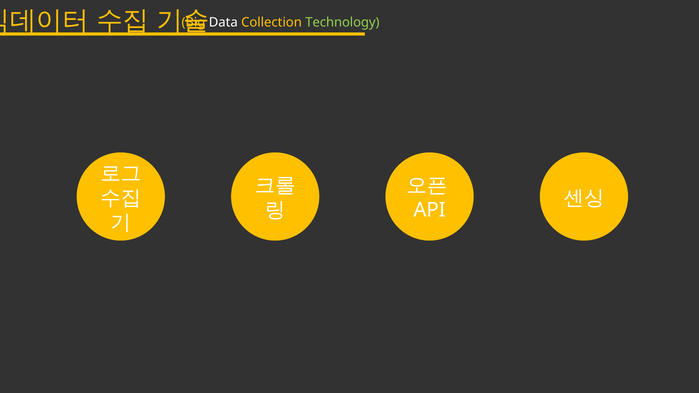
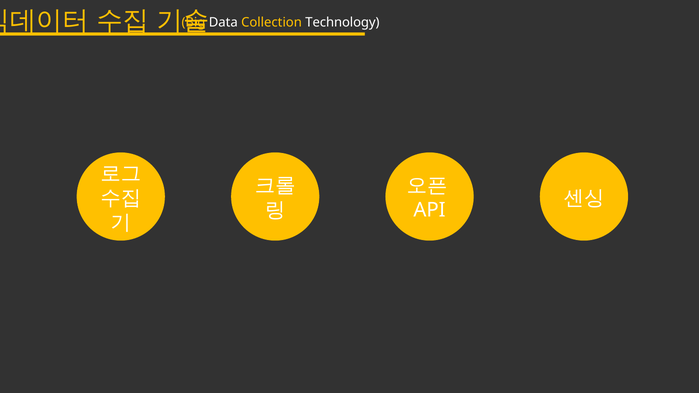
Technology colour: light green -> white
